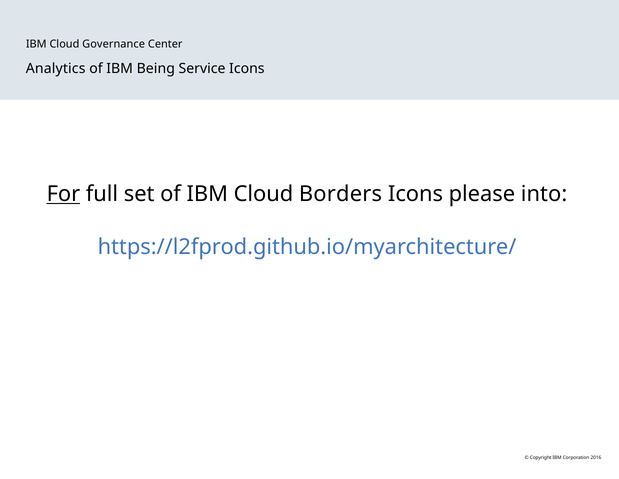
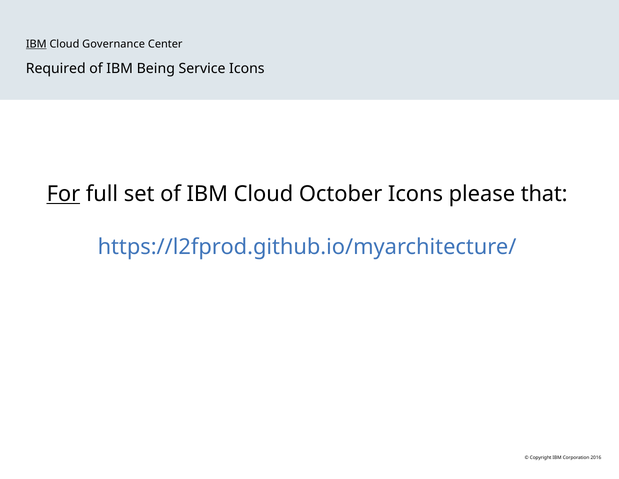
IBM at (36, 44) underline: none -> present
Analytics: Analytics -> Required
Borders: Borders -> October
into: into -> that
